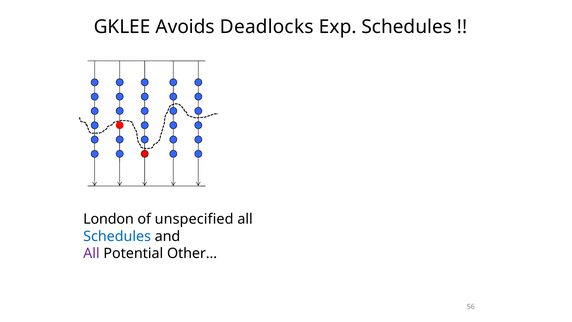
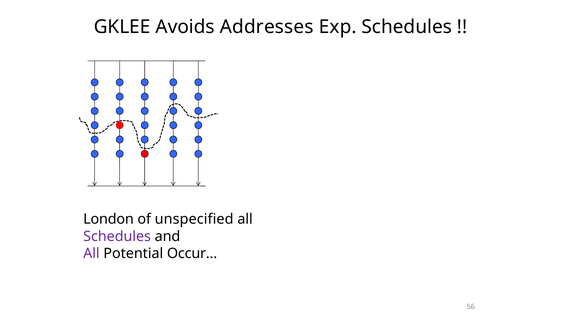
Deadlocks: Deadlocks -> Addresses
Schedules at (117, 236) colour: blue -> purple
Other…: Other… -> Occur…
